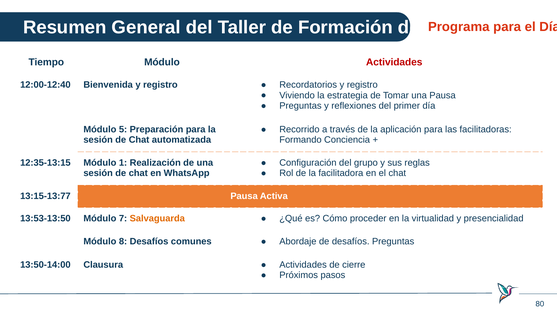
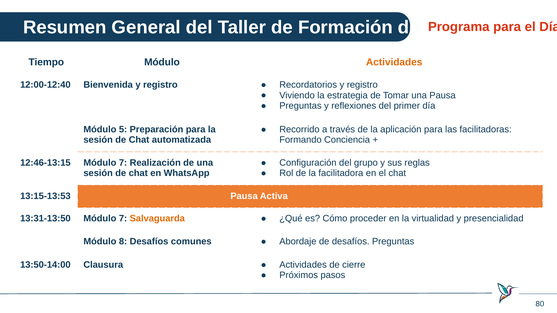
Actividades at (394, 62) colour: red -> orange
12:35-13:15: 12:35-13:15 -> 12:46-13:15
1 at (123, 163): 1 -> 7
13:15-13:77: 13:15-13:77 -> 13:15-13:53
13:53-13:50: 13:53-13:50 -> 13:31-13:50
